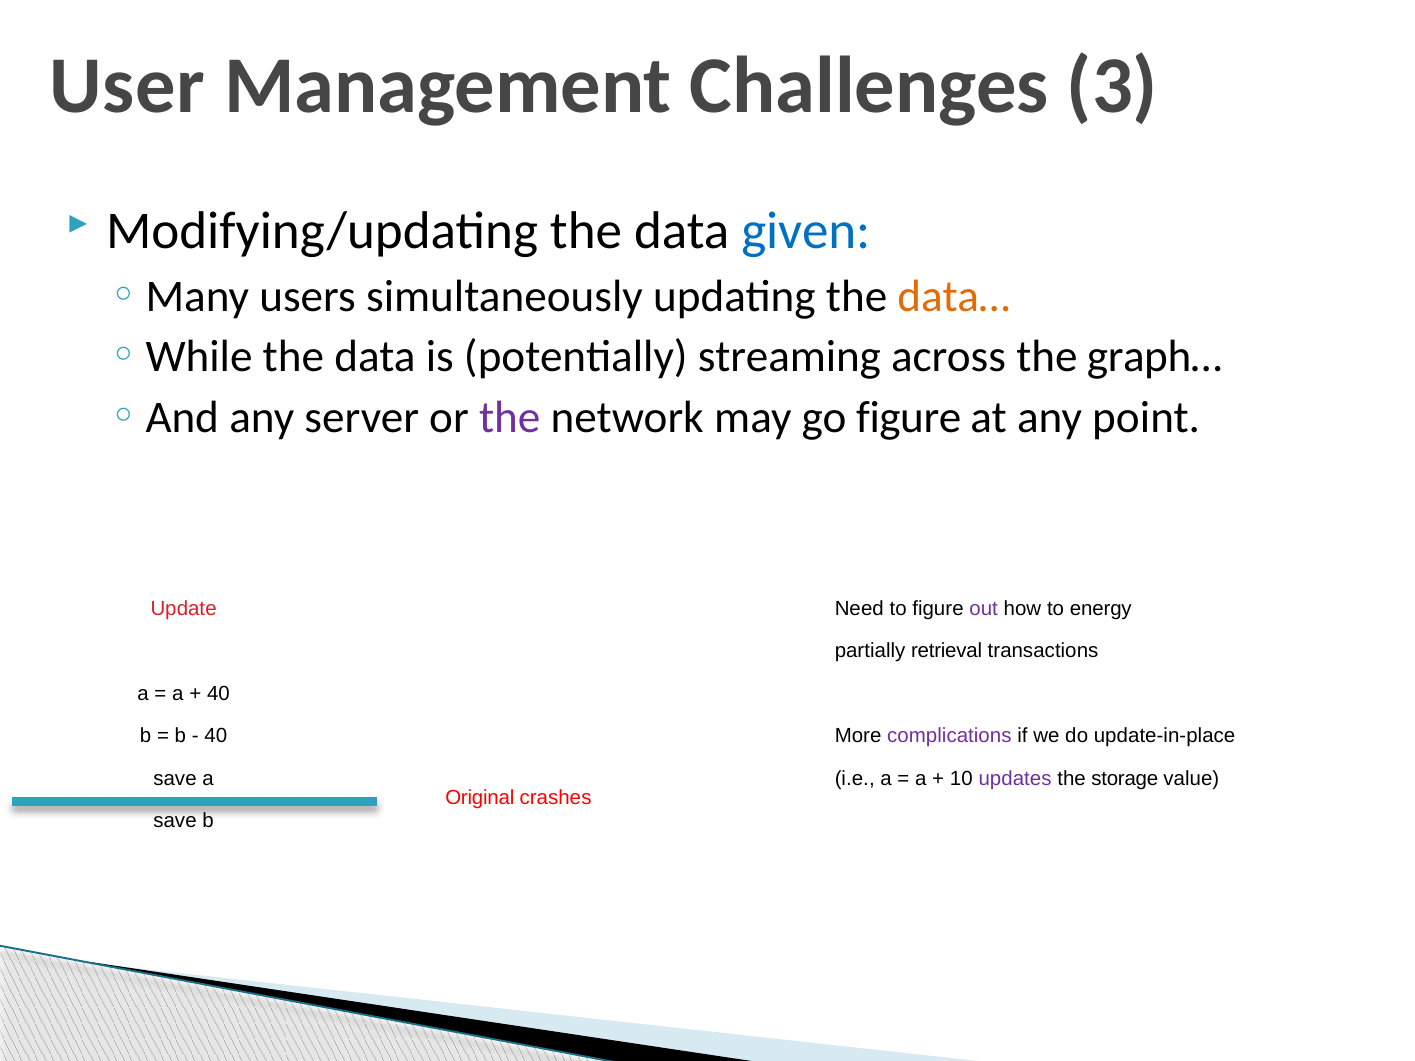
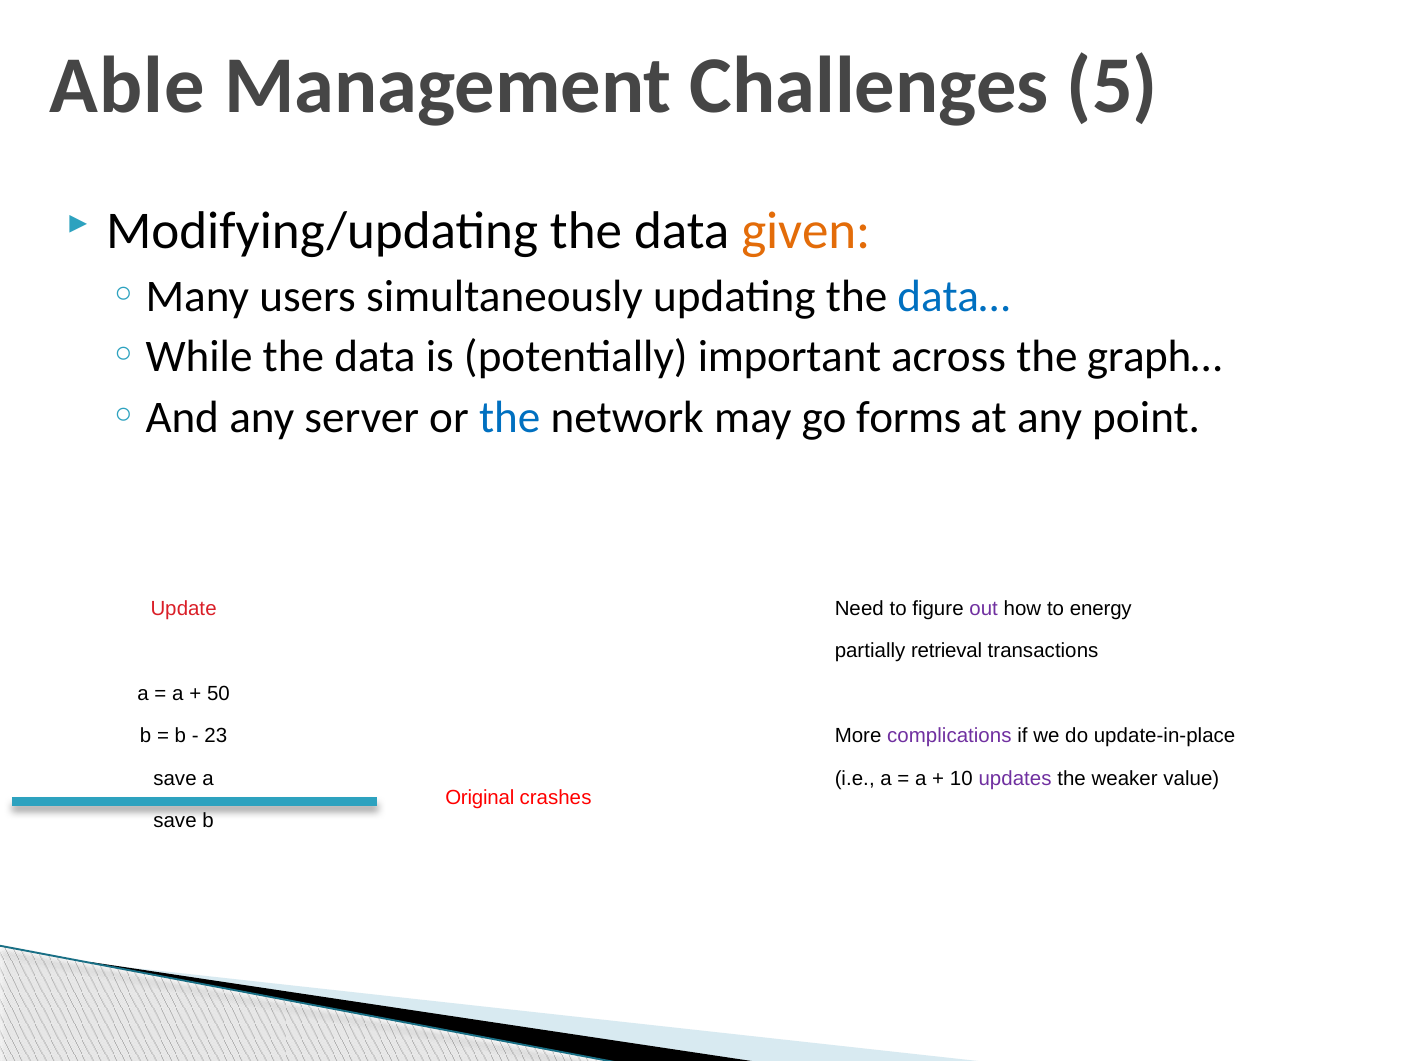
User: User -> Able
3: 3 -> 5
given colour: blue -> orange
data… colour: orange -> blue
streaming: streaming -> important
the at (510, 417) colour: purple -> blue
go figure: figure -> forms
40 at (218, 694): 40 -> 50
40 at (216, 736): 40 -> 23
storage: storage -> weaker
